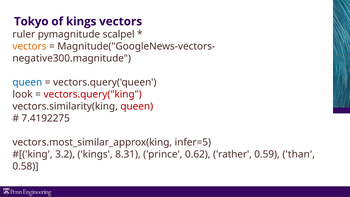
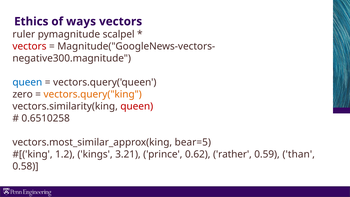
Tokyo: Tokyo -> Ethics
of kings: kings -> ways
vectors at (29, 46) colour: orange -> red
look: look -> zero
vectors.query("king colour: red -> orange
7.4192275: 7.4192275 -> 0.6510258
infer=5: infer=5 -> bear=5
3.2: 3.2 -> 1.2
8.31: 8.31 -> 3.21
